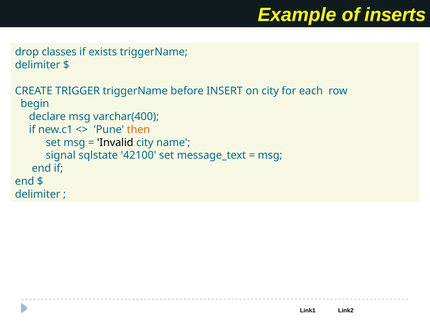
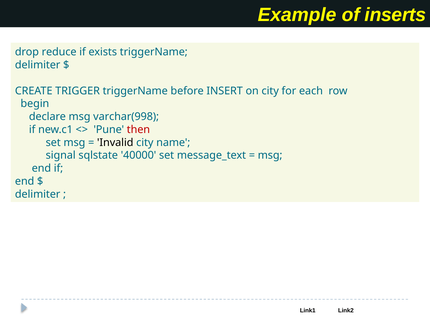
classes: classes -> reduce
varchar(400: varchar(400 -> varchar(998
then colour: orange -> red
42100: 42100 -> 40000
